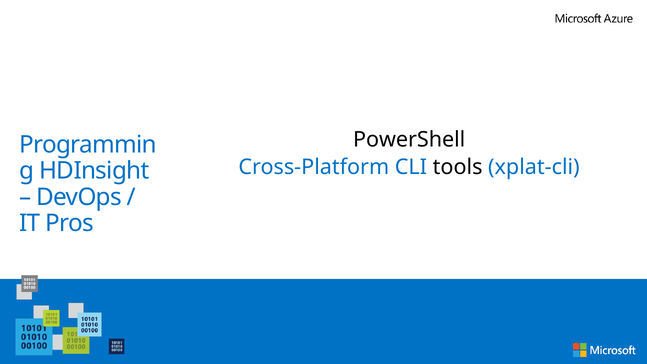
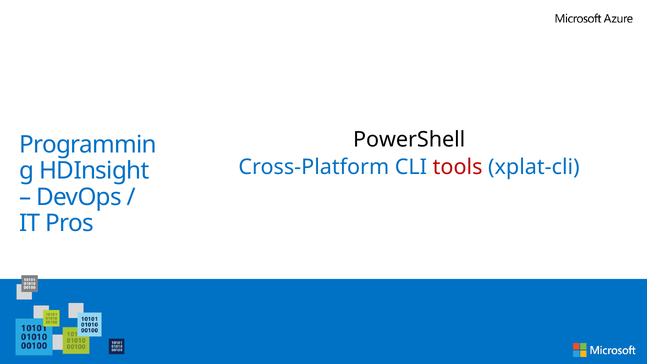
tools colour: black -> red
